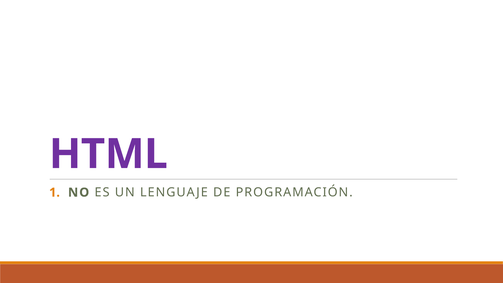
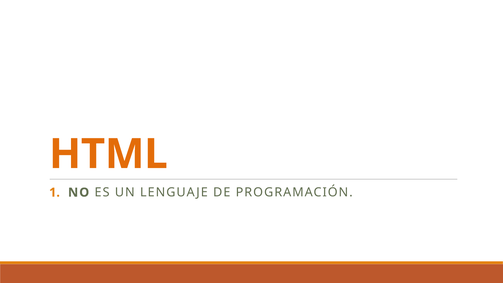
HTML colour: purple -> orange
